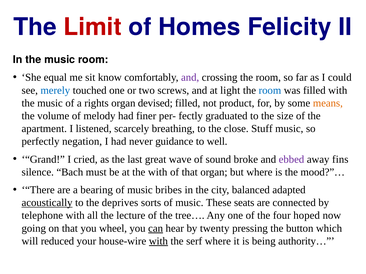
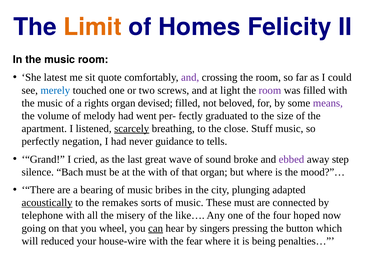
Limit colour: red -> orange
equal: equal -> latest
know: know -> quote
room at (270, 90) colour: blue -> purple
product: product -> beloved
means colour: orange -> purple
finer: finer -> went
scarcely underline: none -> present
well: well -> tells
fins: fins -> step
balanced: balanced -> plunging
deprives: deprives -> remakes
These seats: seats -> must
lecture: lecture -> misery
tree…: tree… -> like…
twenty: twenty -> singers
with at (158, 241) underline: present -> none
serf: serf -> fear
authority…: authority… -> penalties…
